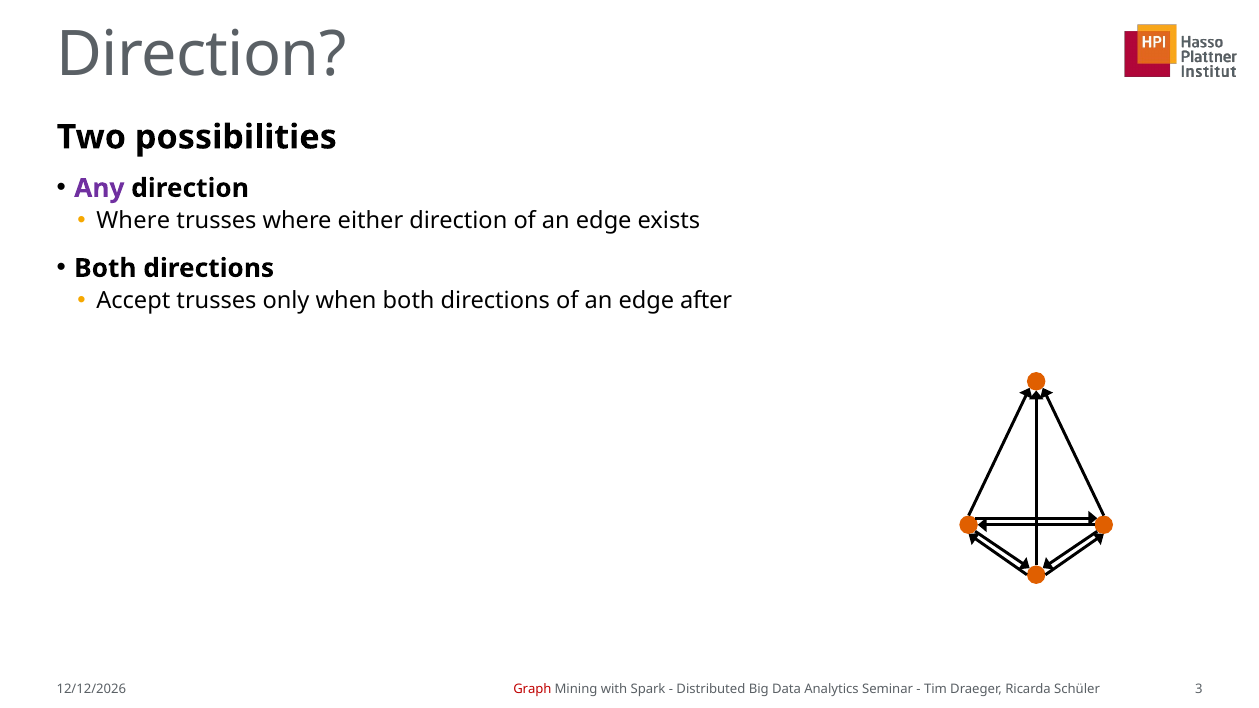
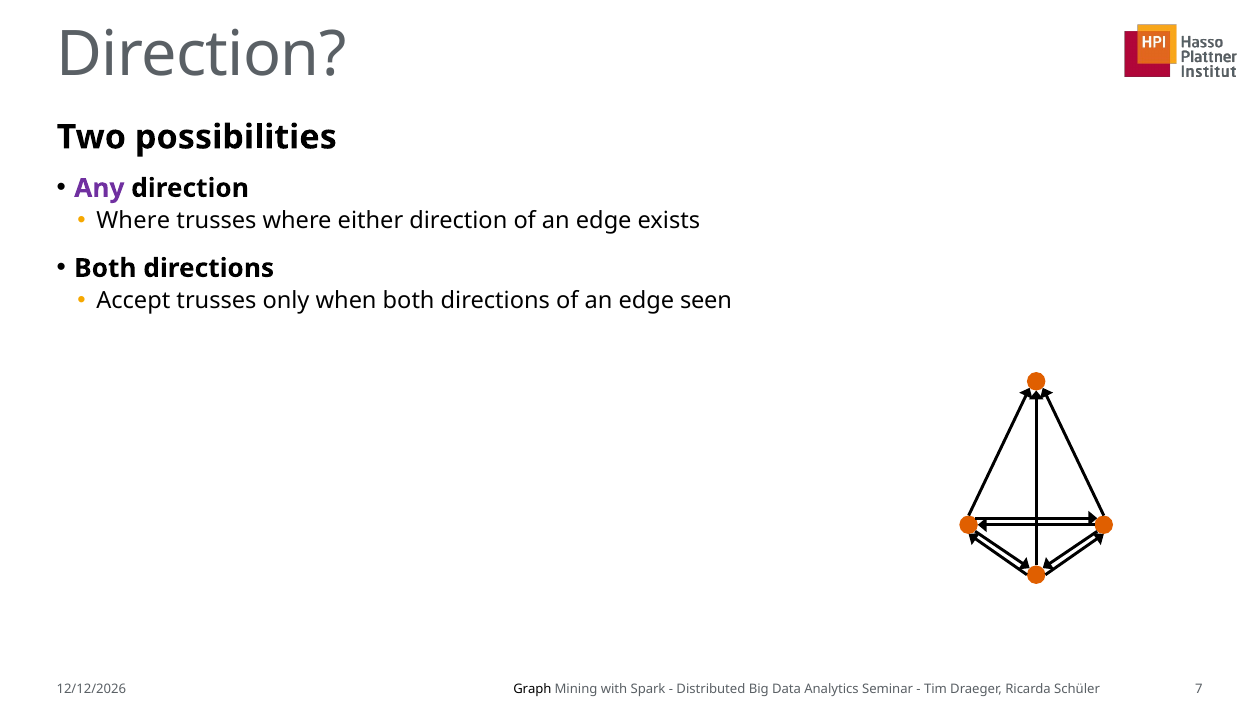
after: after -> seen
Graph colour: red -> black
3: 3 -> 7
